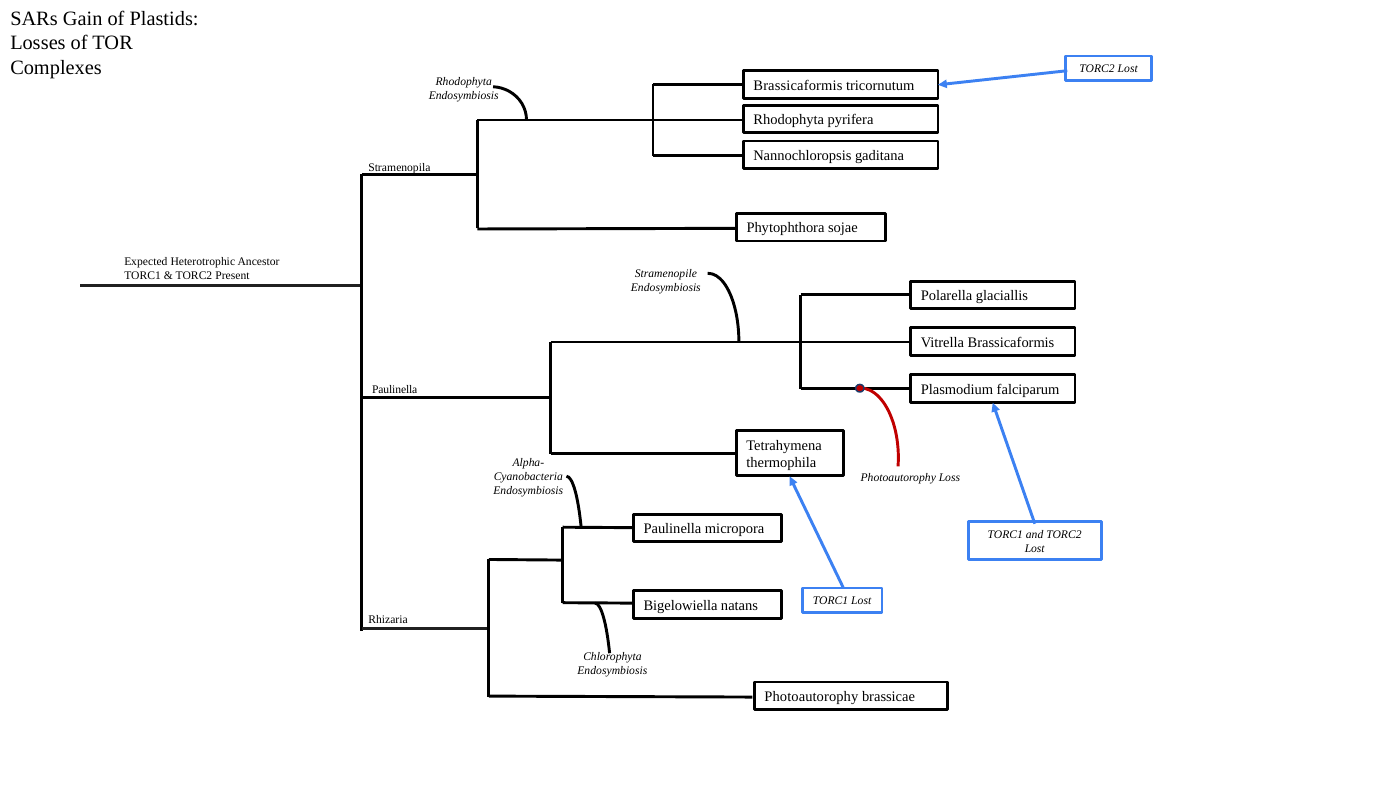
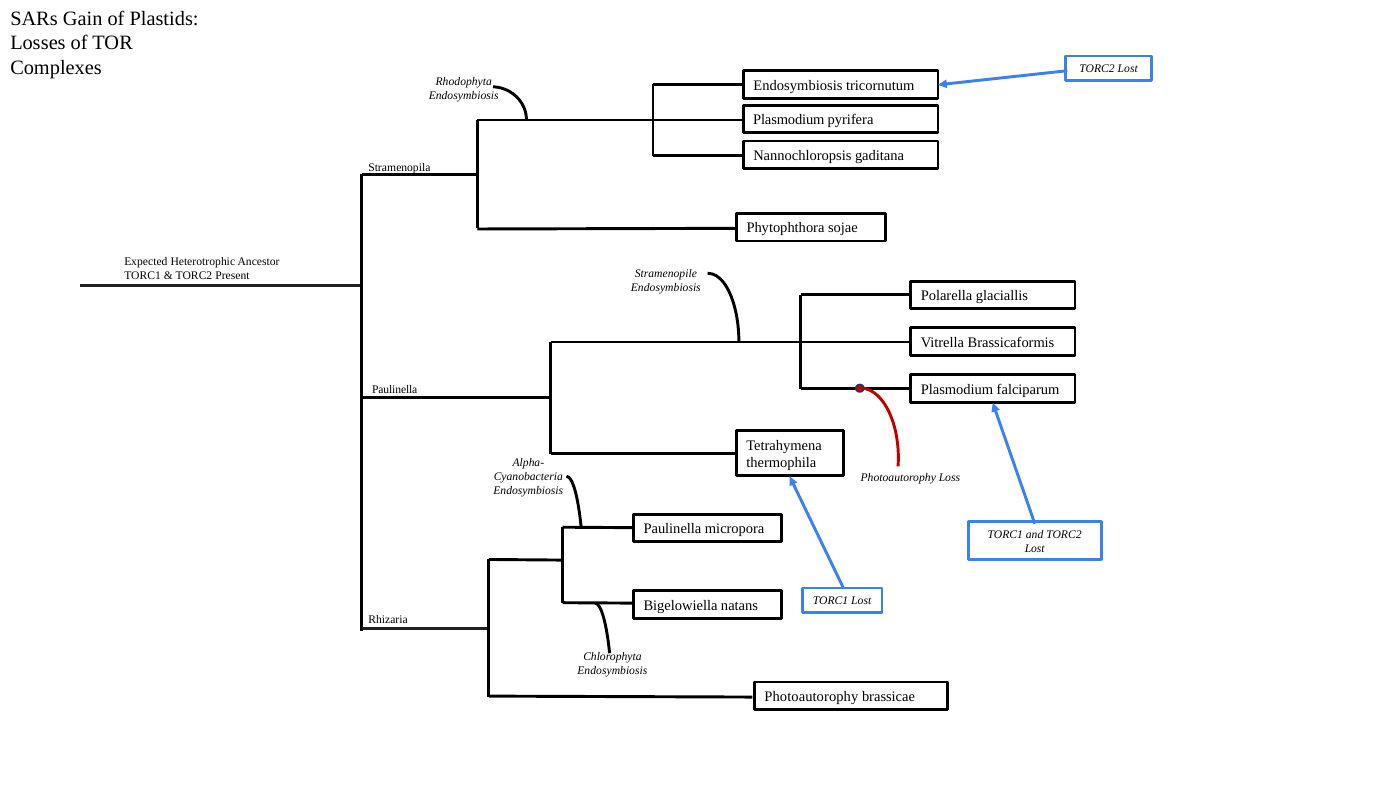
Brassicaformis at (798, 86): Brassicaformis -> Endosymbiosis
Rhodophyta at (789, 120): Rhodophyta -> Plasmodium
